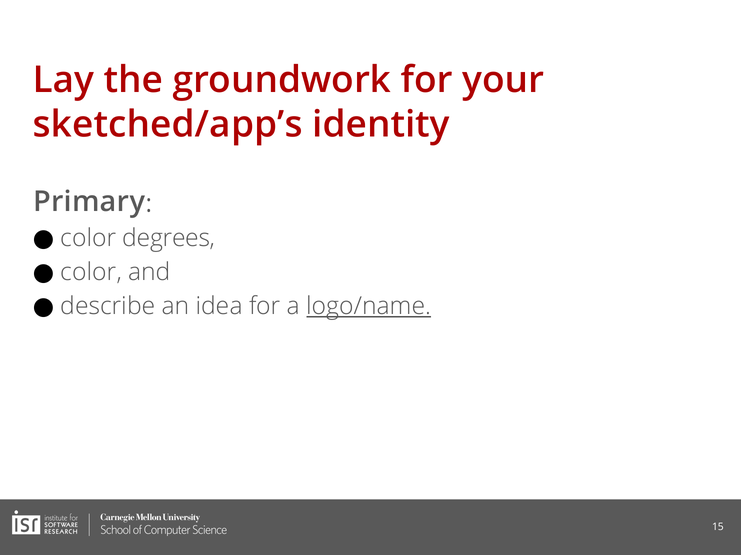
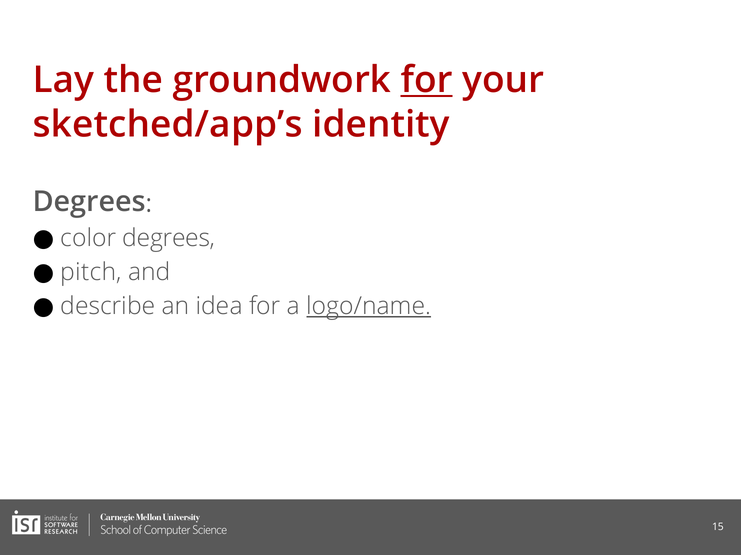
for at (427, 80) underline: none -> present
Primary at (89, 202): Primary -> Degrees
color at (91, 273): color -> pitch
